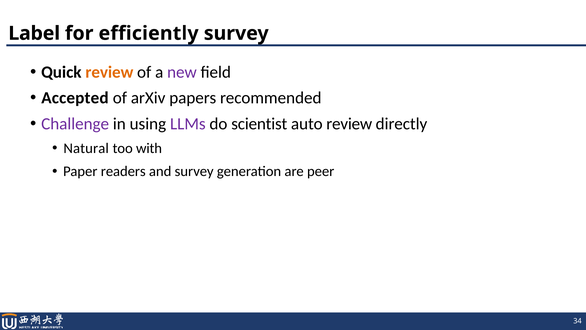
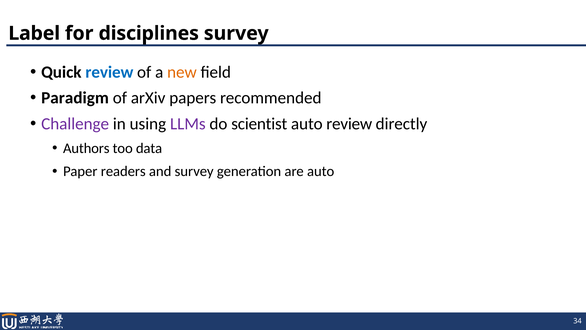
efficiently: efficiently -> disciplines
review at (109, 72) colour: orange -> blue
new colour: purple -> orange
Accepted: Accepted -> Paradigm
Natural: Natural -> Authors
with: with -> data
are peer: peer -> auto
